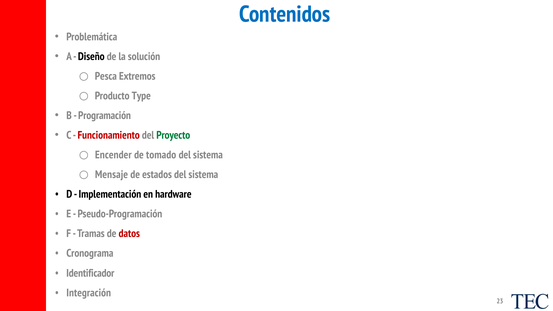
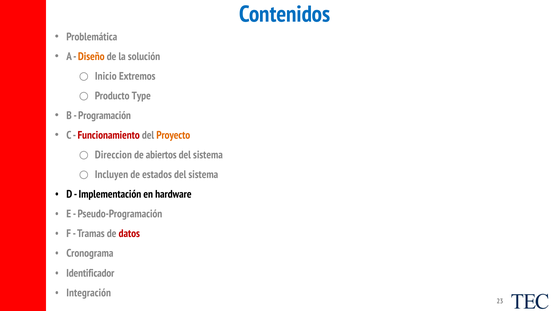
Diseño colour: black -> orange
Pesca: Pesca -> Inicio
Proyecto colour: green -> orange
Encender: Encender -> Direccion
tomado: tomado -> abiertos
Mensaje: Mensaje -> Incluyen
